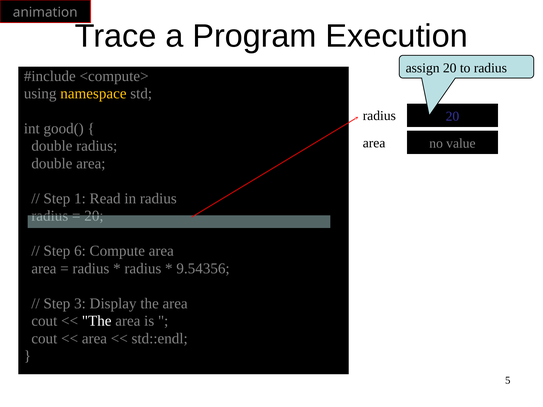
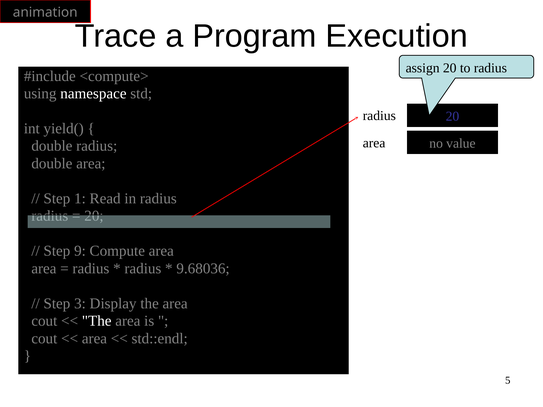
namespace colour: yellow -> white
good(: good( -> yield(
6: 6 -> 9
9.54356: 9.54356 -> 9.68036
